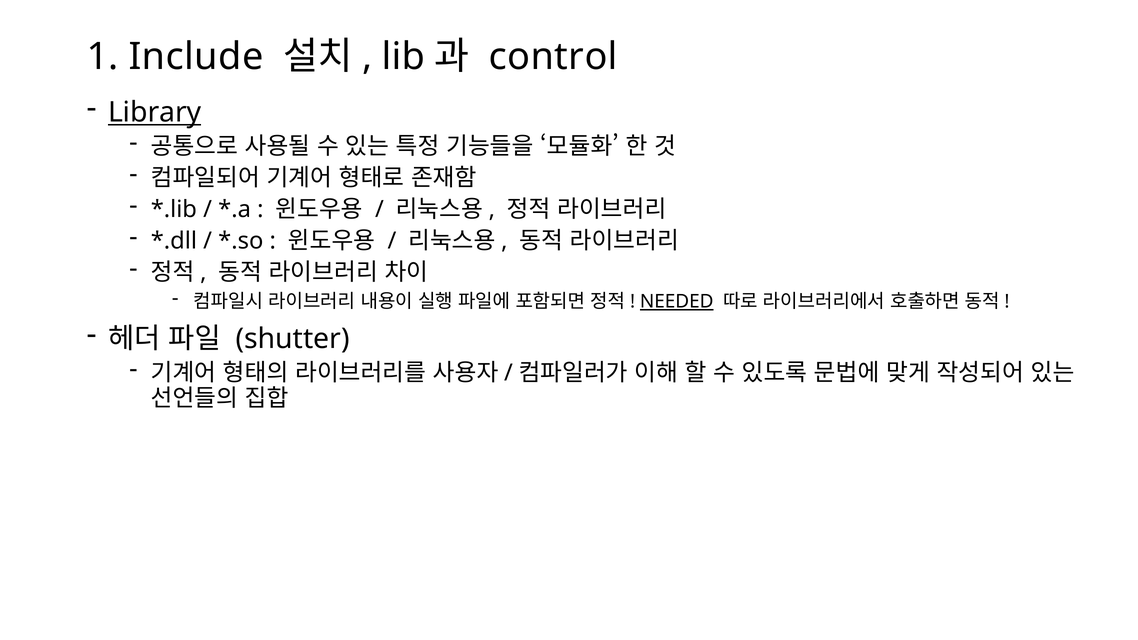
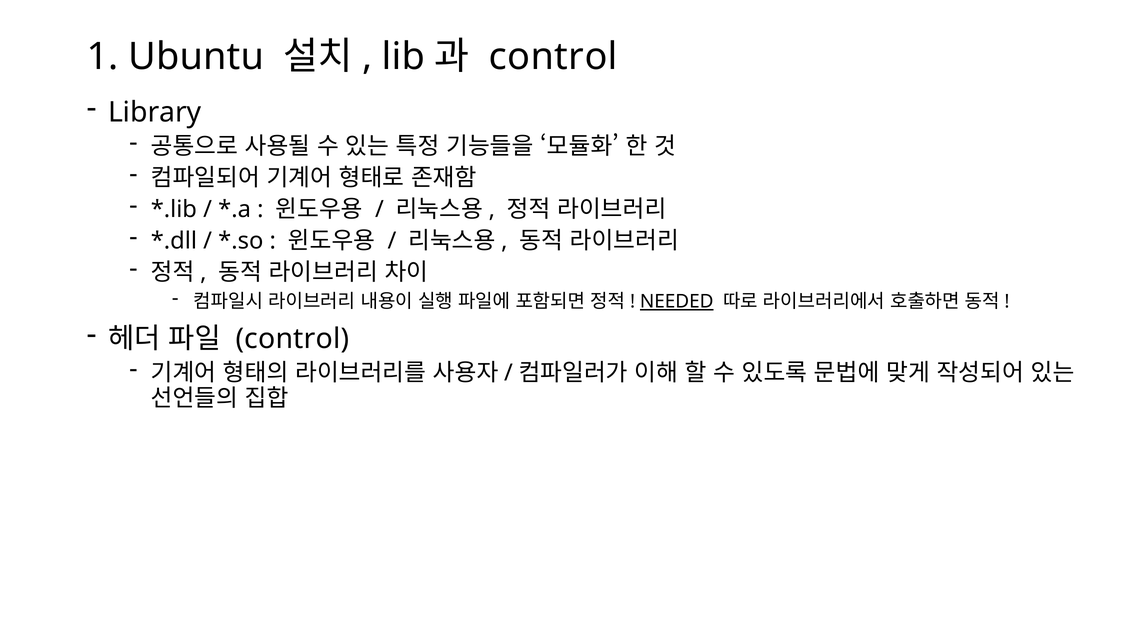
Include: Include -> Ubuntu
Library underline: present -> none
shutter at (293, 339): shutter -> control
